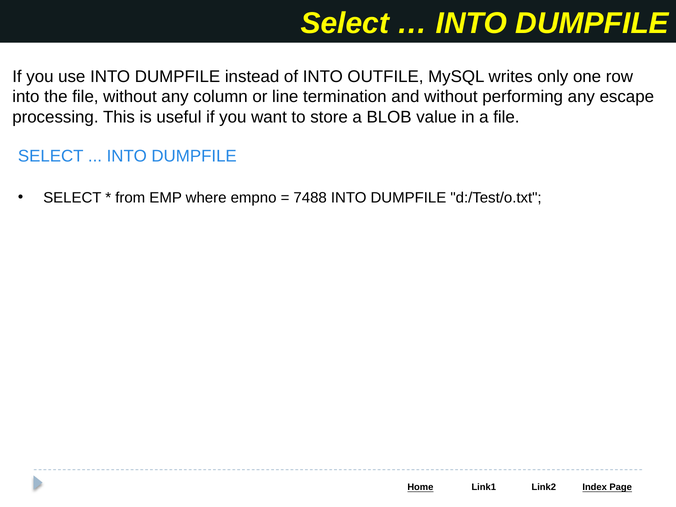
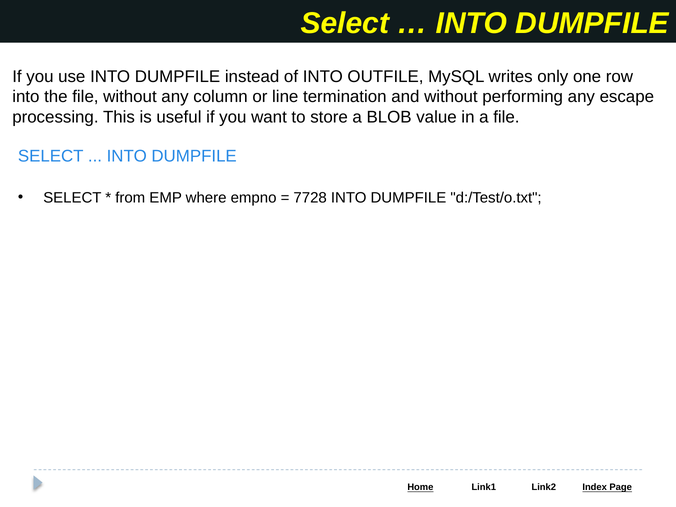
7488: 7488 -> 7728
